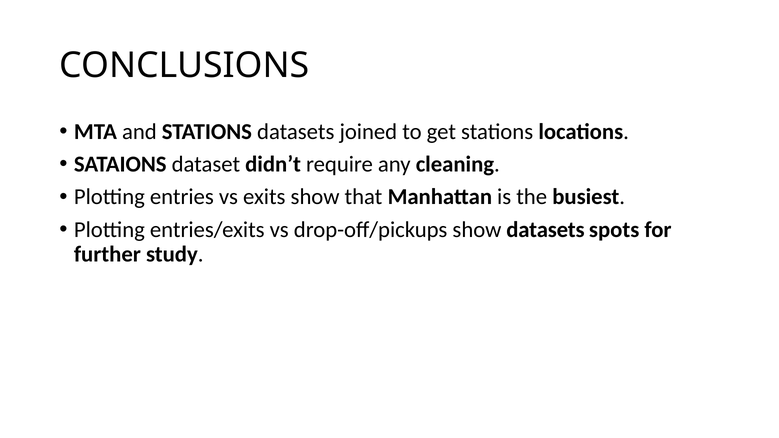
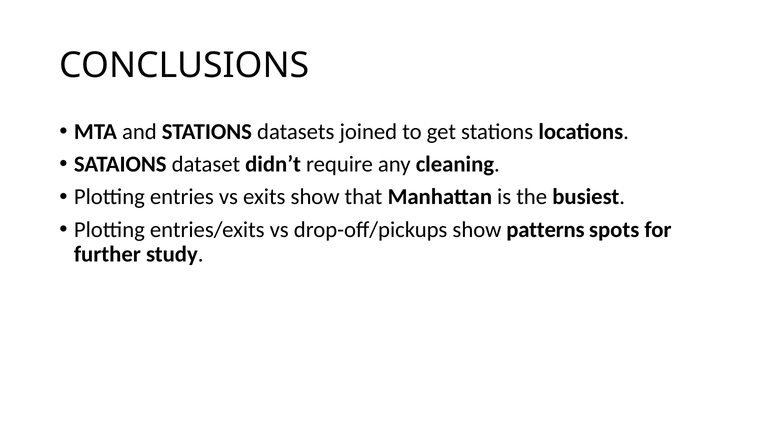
show datasets: datasets -> patterns
